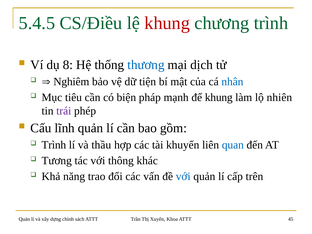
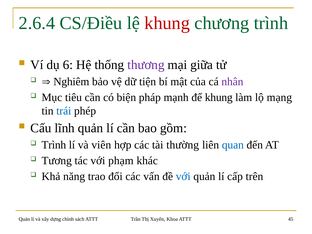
5.4.5: 5.4.5 -> 2.6.4
8: 8 -> 6
thương colour: blue -> purple
dịch: dịch -> giữa
nhân colour: blue -> purple
nhiên: nhiên -> mạng
trái colour: purple -> blue
thầu: thầu -> viên
khuyến: khuyến -> thường
thông: thông -> phạm
